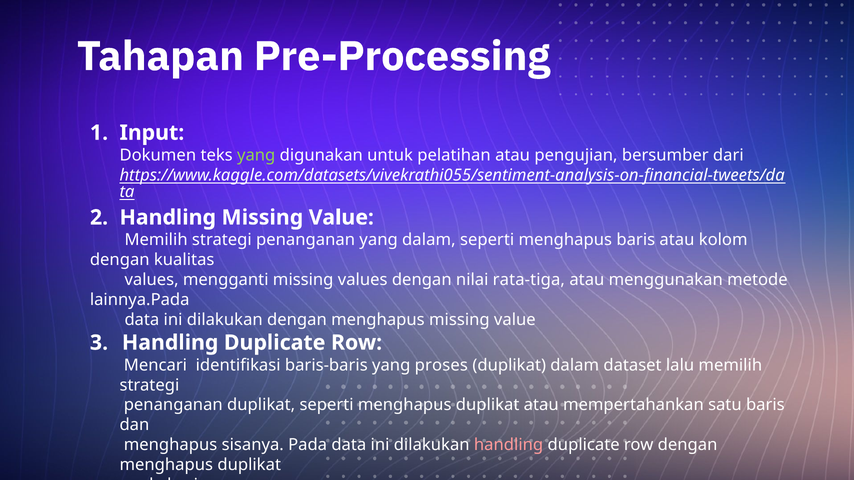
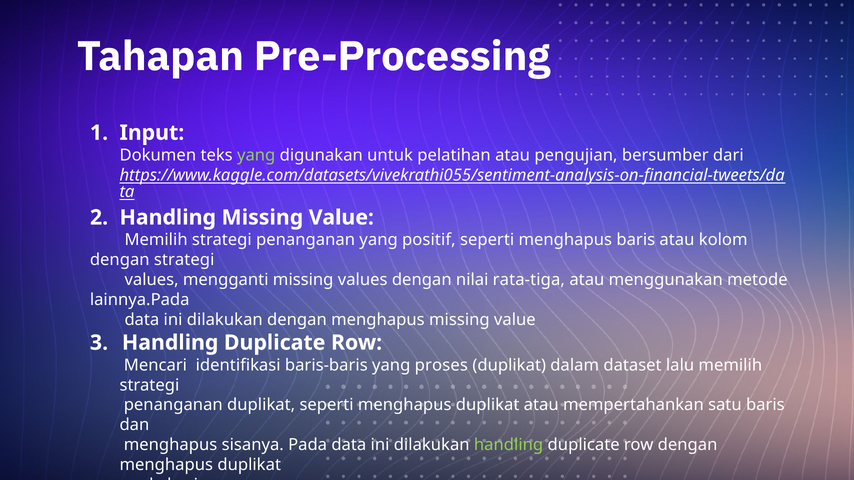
yang dalam: dalam -> positif
dengan kualitas: kualitas -> strategi
handling at (509, 445) colour: pink -> light green
